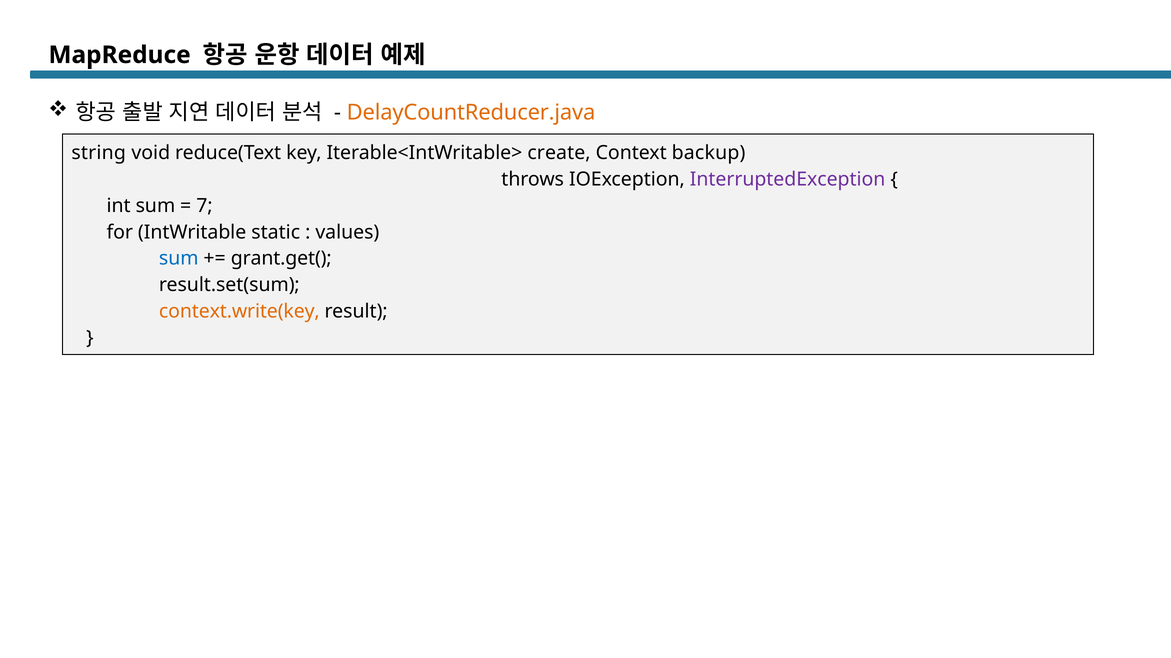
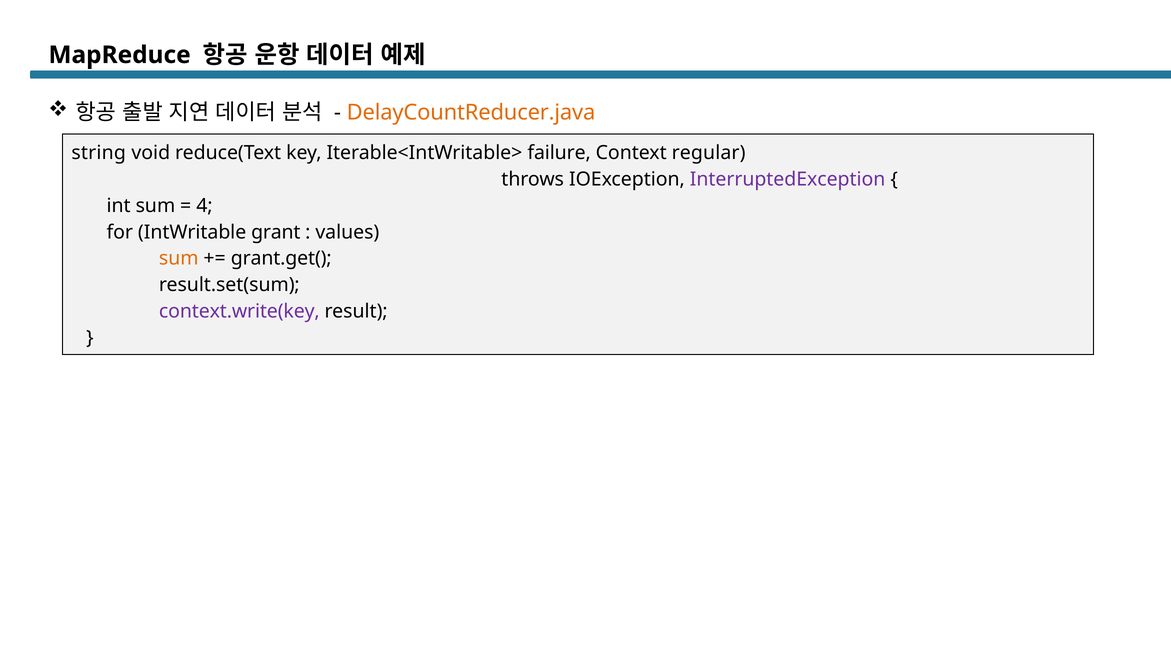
create: create -> failure
backup: backup -> regular
7: 7 -> 4
static: static -> grant
sum at (179, 259) colour: blue -> orange
context.write(key colour: orange -> purple
